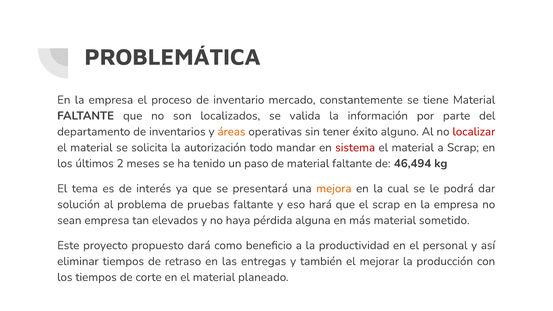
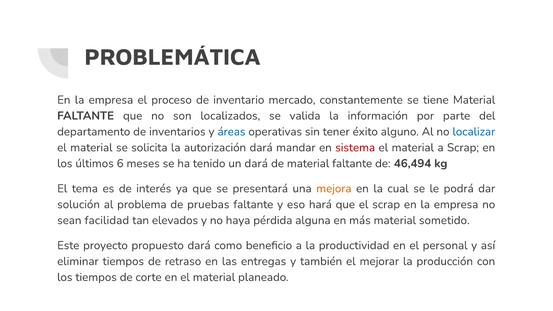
áreas colour: orange -> blue
localizar colour: red -> blue
autorización todo: todo -> dará
2: 2 -> 6
un paso: paso -> dará
sean empresa: empresa -> facilidad
